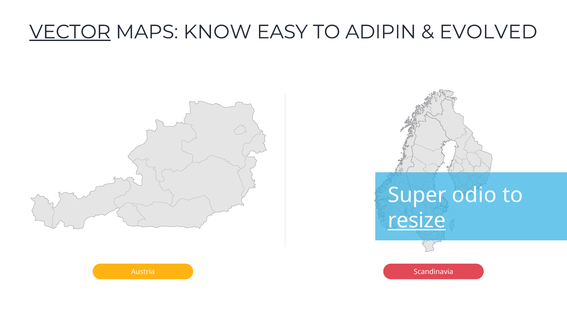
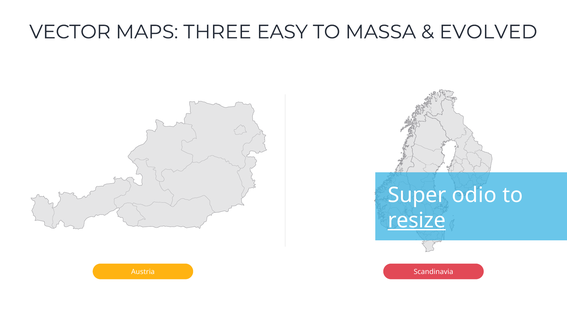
VECTOR underline: present -> none
KNOW: KNOW -> THREE
ADIPIN: ADIPIN -> MASSA
